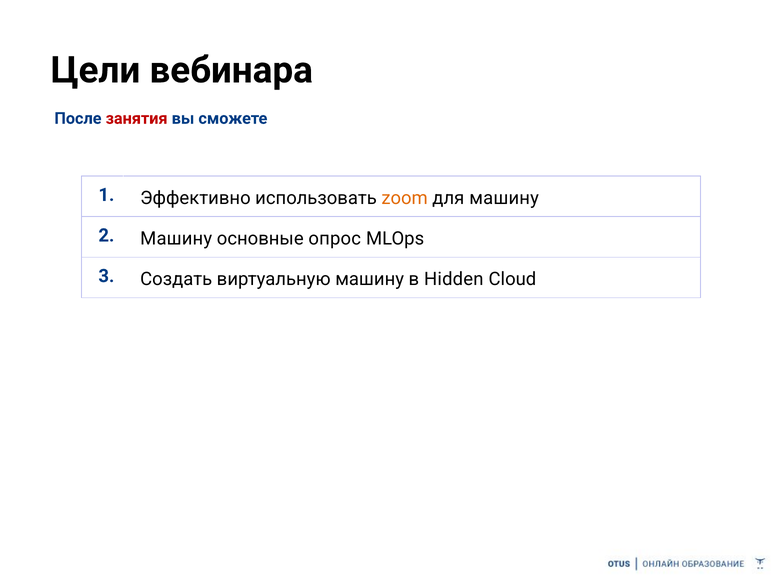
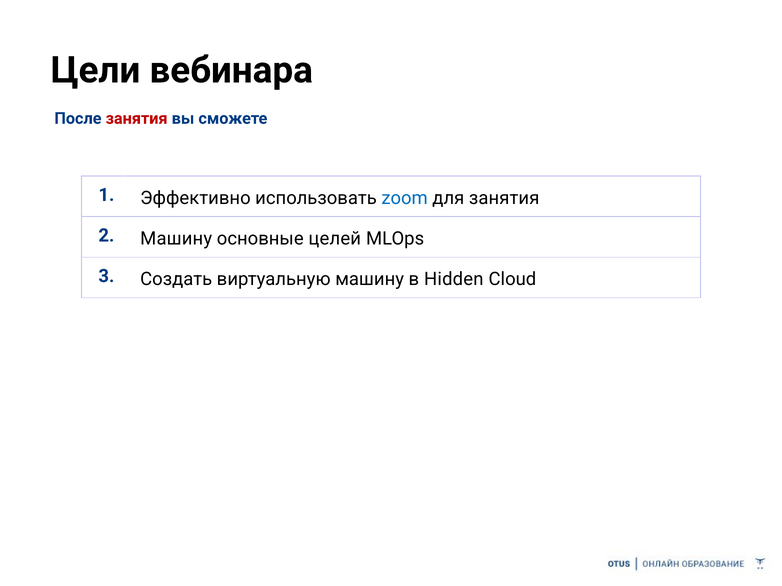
zoom colour: orange -> blue
для машину: машину -> занятия
опрос: опрос -> целей
